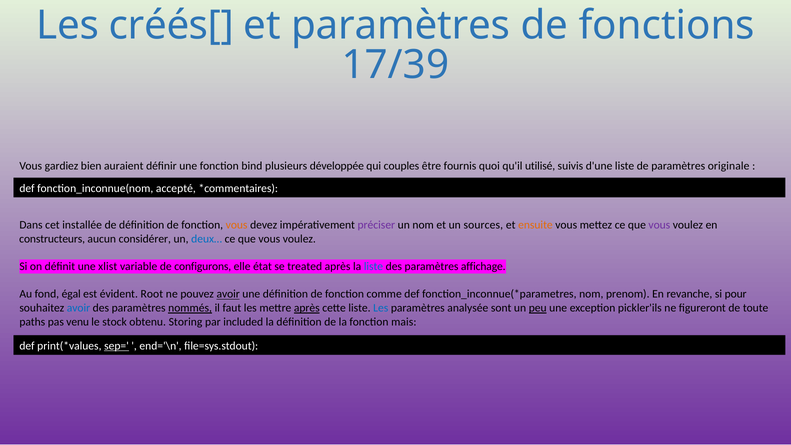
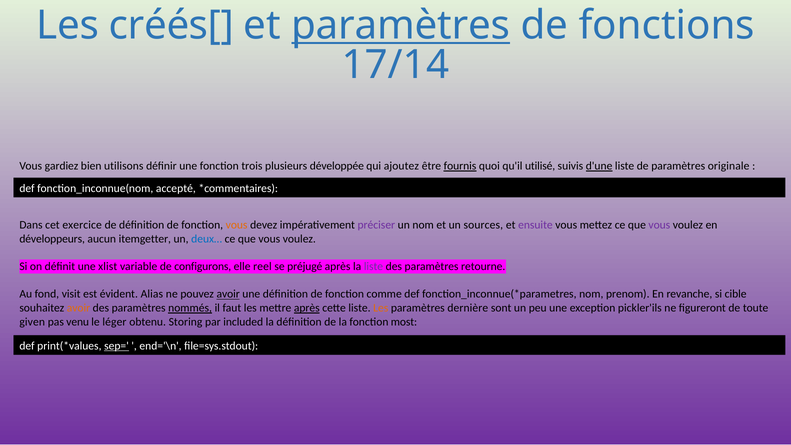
paramètres at (401, 26) underline: none -> present
17/39: 17/39 -> 17/14
auraient: auraient -> utilisons
bind: bind -> trois
couples: couples -> ajoutez
fournis underline: none -> present
d'une underline: none -> present
installée: installée -> exercice
ensuite colour: orange -> purple
constructeurs: constructeurs -> développeurs
considérer: considérer -> itemgetter
état: état -> reel
treated: treated -> préjugé
liste at (373, 266) colour: blue -> purple
affichage: affichage -> retourne
égal: égal -> visit
Root: Root -> Alias
pour: pour -> cible
avoir at (79, 308) colour: blue -> orange
Les at (381, 308) colour: blue -> orange
analysée: analysée -> dernière
peu underline: present -> none
paths: paths -> given
stock: stock -> léger
mais: mais -> most
